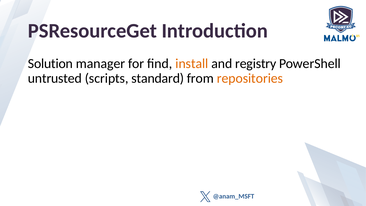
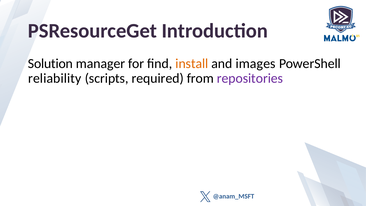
registry: registry -> images
untrusted: untrusted -> reliability
standard: standard -> required
repositories colour: orange -> purple
